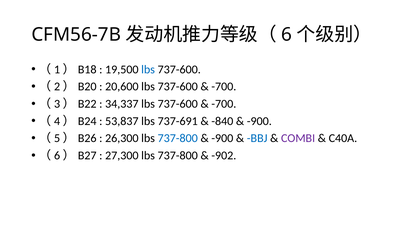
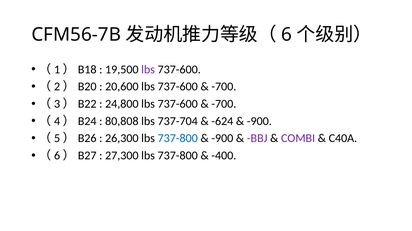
lbs at (148, 70) colour: blue -> purple
34,337: 34,337 -> 24,800
53,837: 53,837 -> 80,808
737-691: 737-691 -> 737-704
-840: -840 -> -624
BBJ colour: blue -> purple
-902: -902 -> -400
